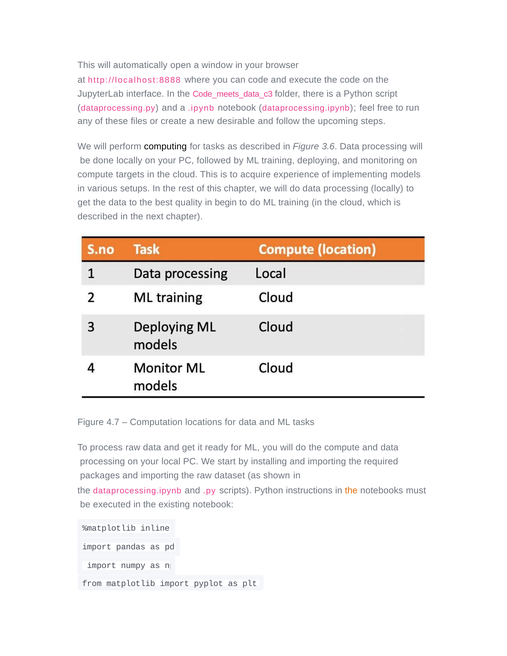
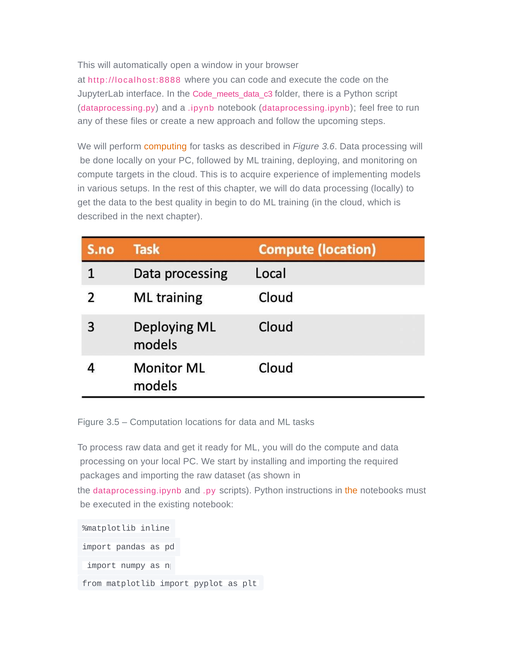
desirable: desirable -> approach
computing colour: black -> orange
4.7: 4.7 -> 3.5
